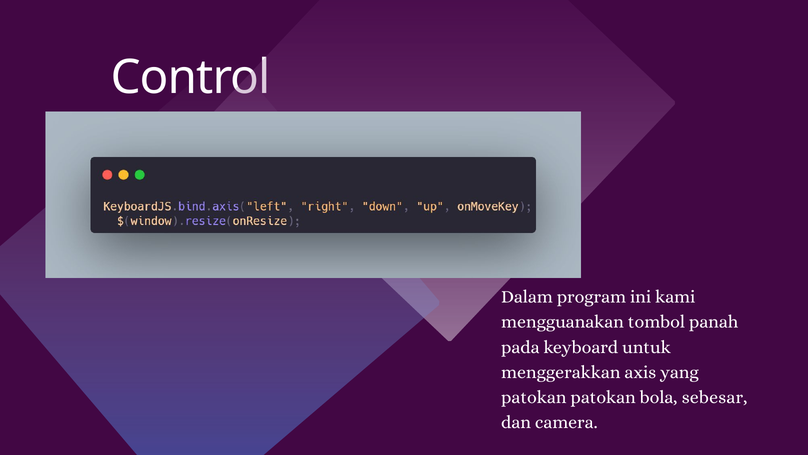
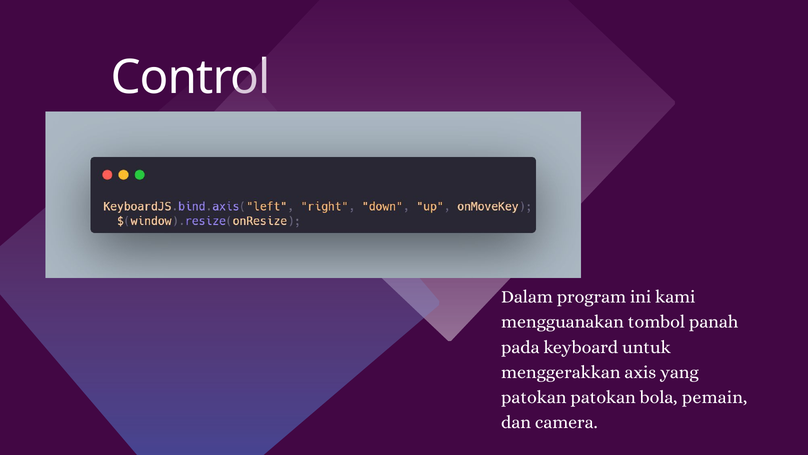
sebesar: sebesar -> pemain
